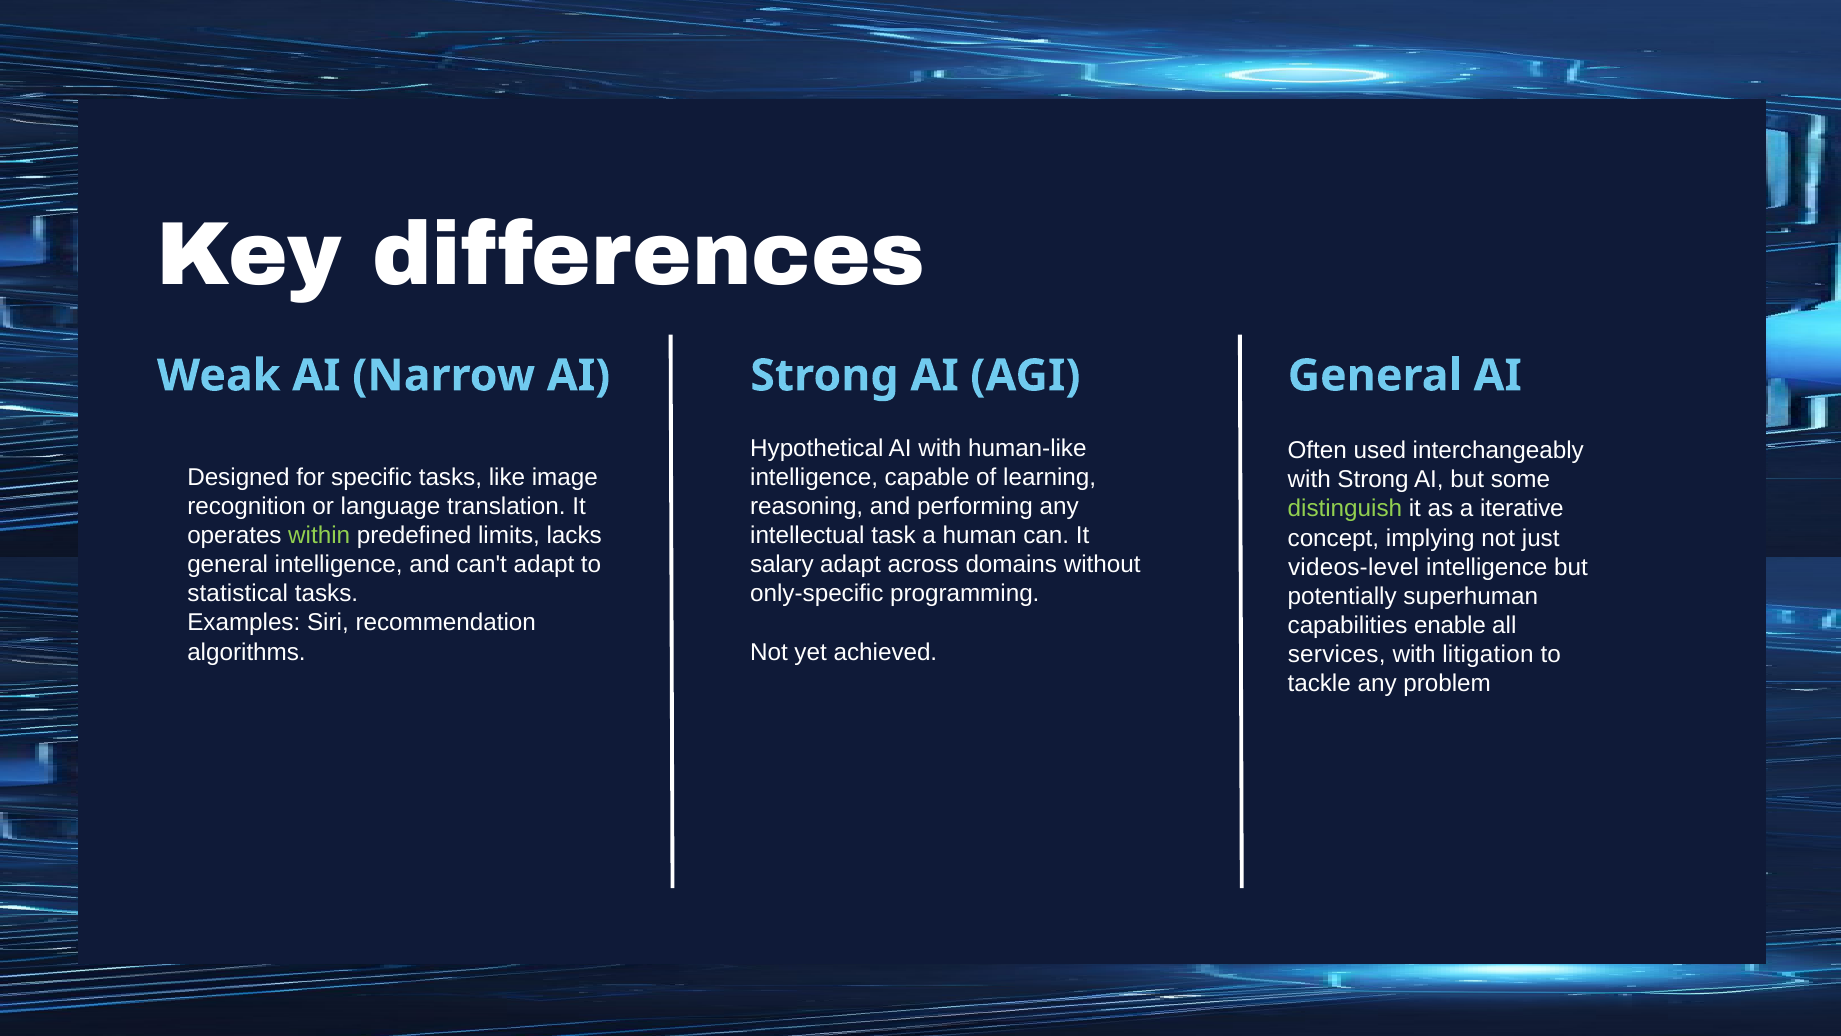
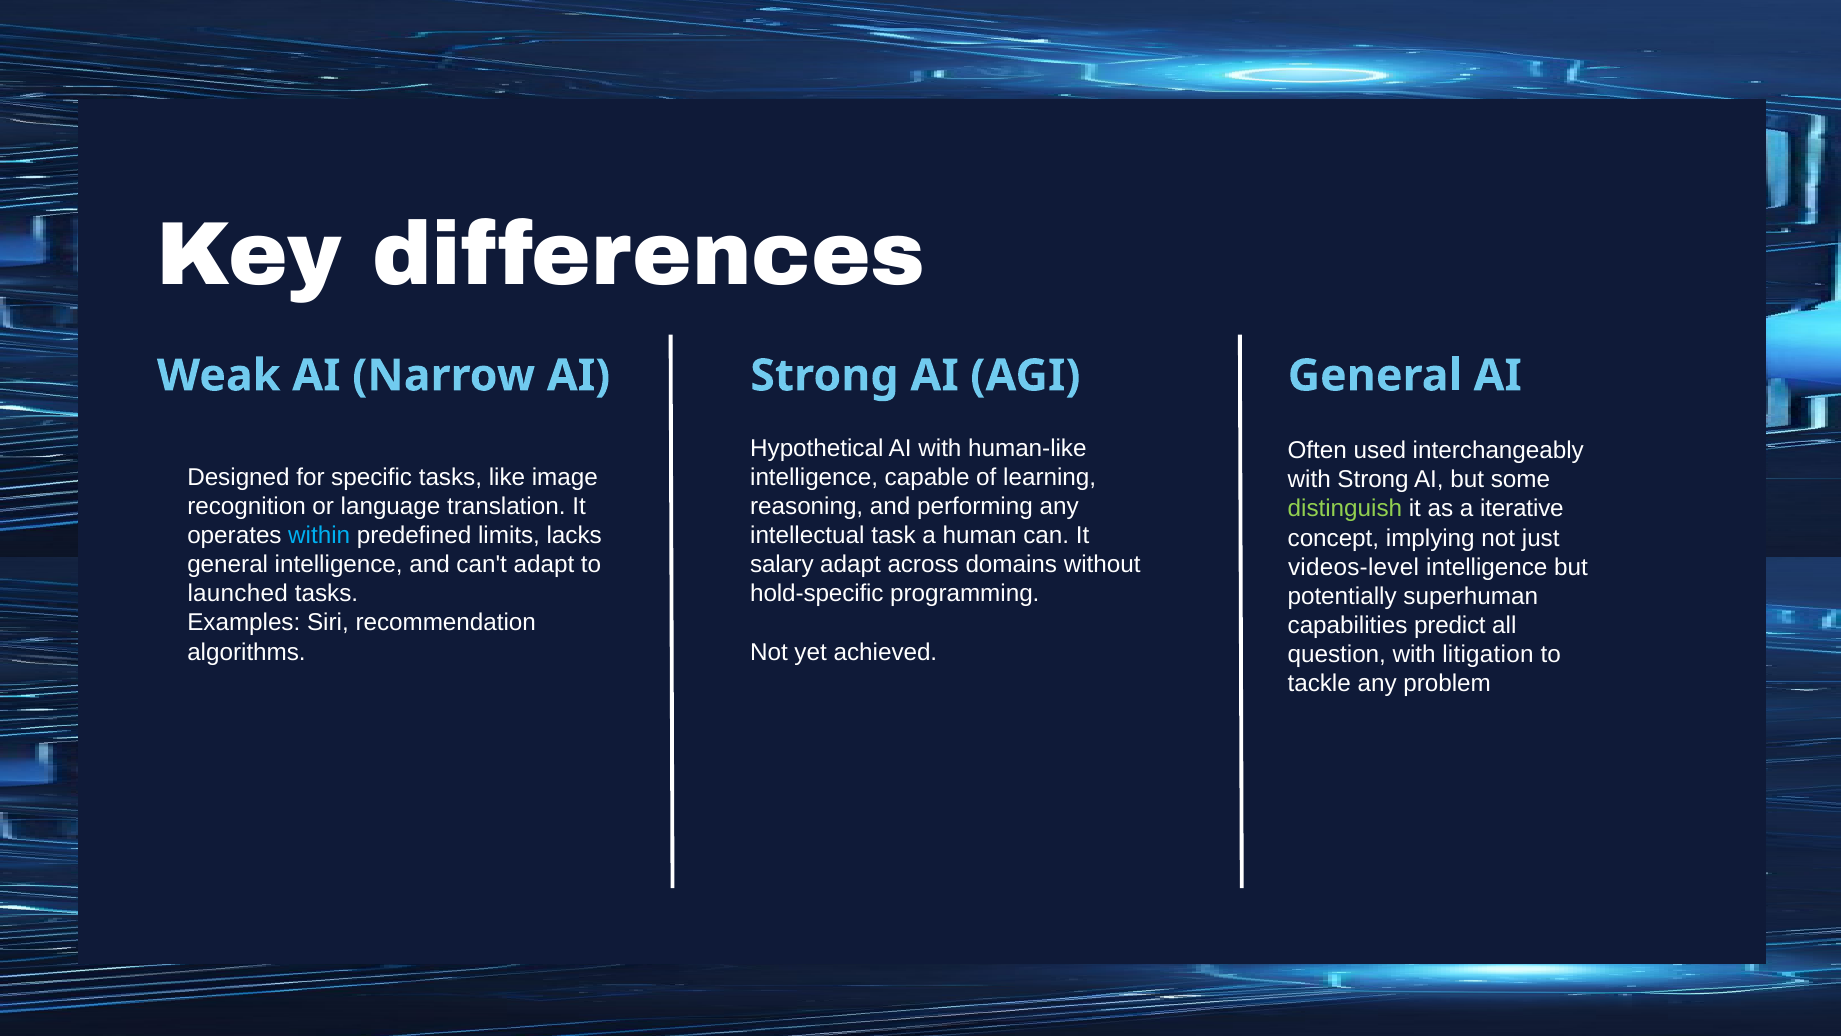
within colour: light green -> light blue
statistical: statistical -> launched
only-specific: only-specific -> hold-specific
enable: enable -> predict
services: services -> question
